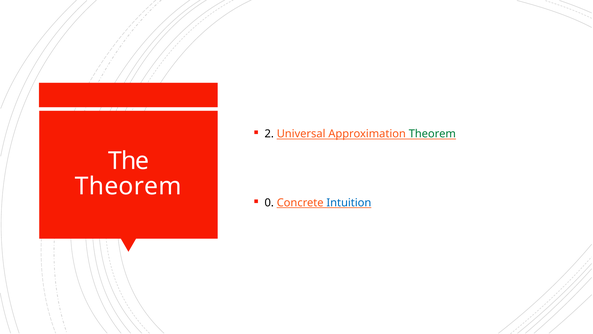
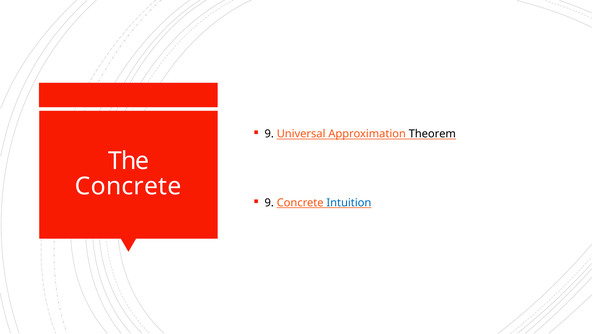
2 at (269, 134): 2 -> 9
Theorem at (432, 134) colour: green -> black
Theorem at (128, 186): Theorem -> Concrete
0 at (269, 202): 0 -> 9
